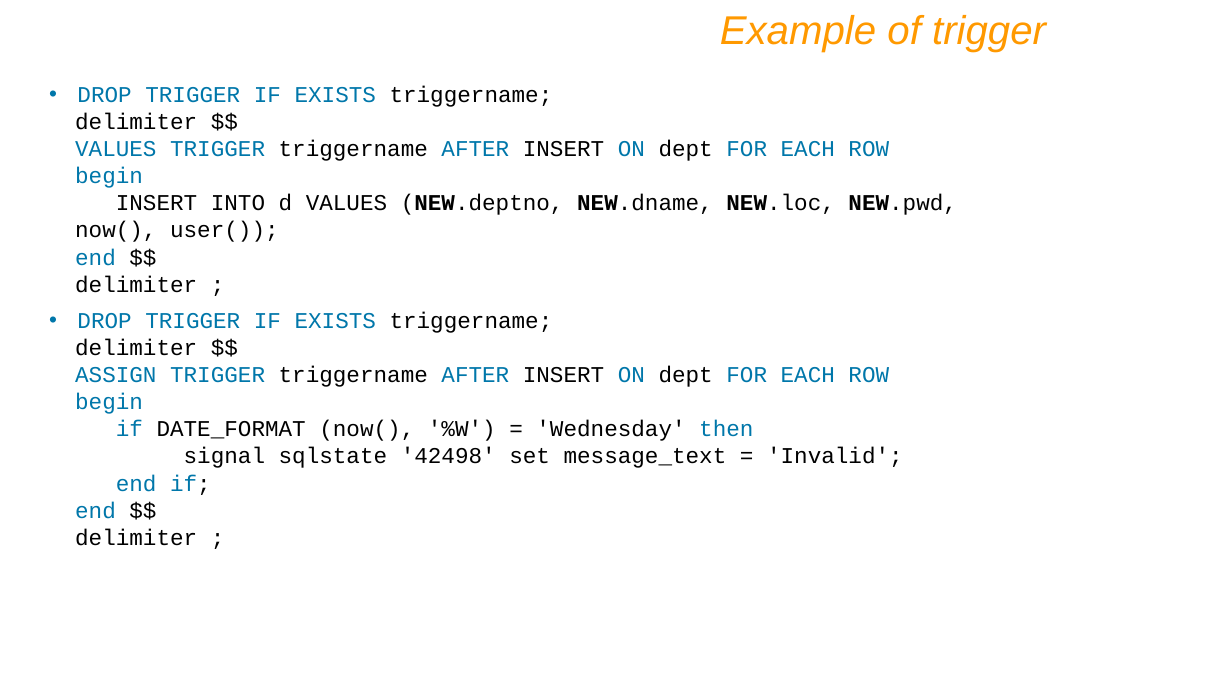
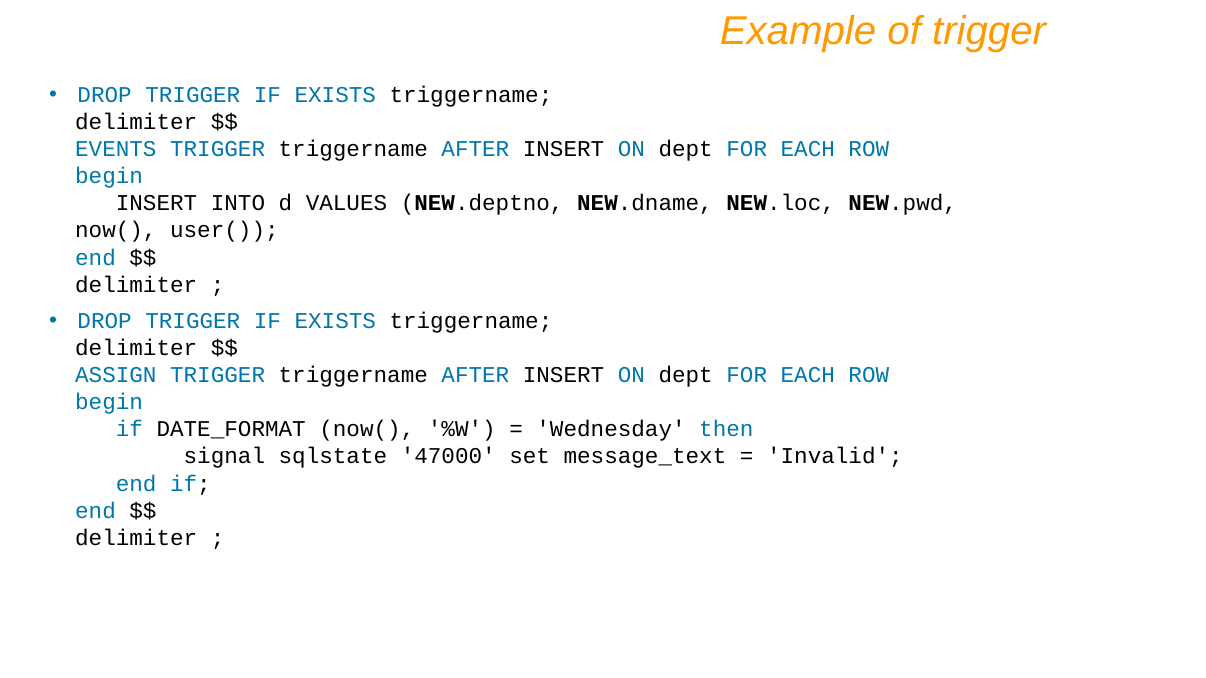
VALUES at (116, 149): VALUES -> EVENTS
42498: 42498 -> 47000
